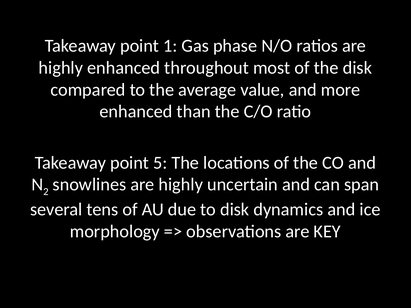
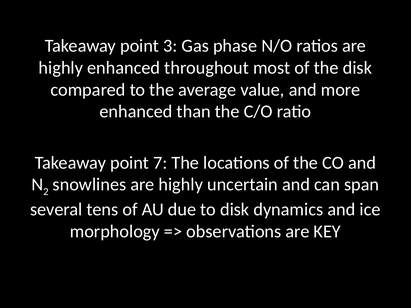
1: 1 -> 3
5: 5 -> 7
